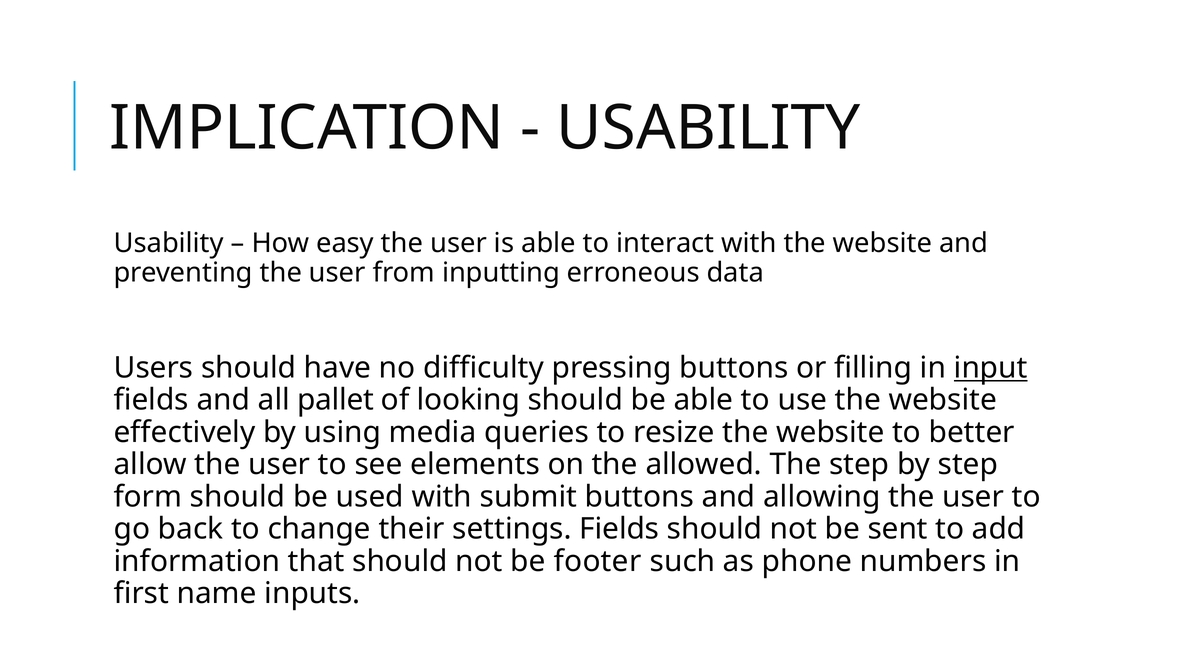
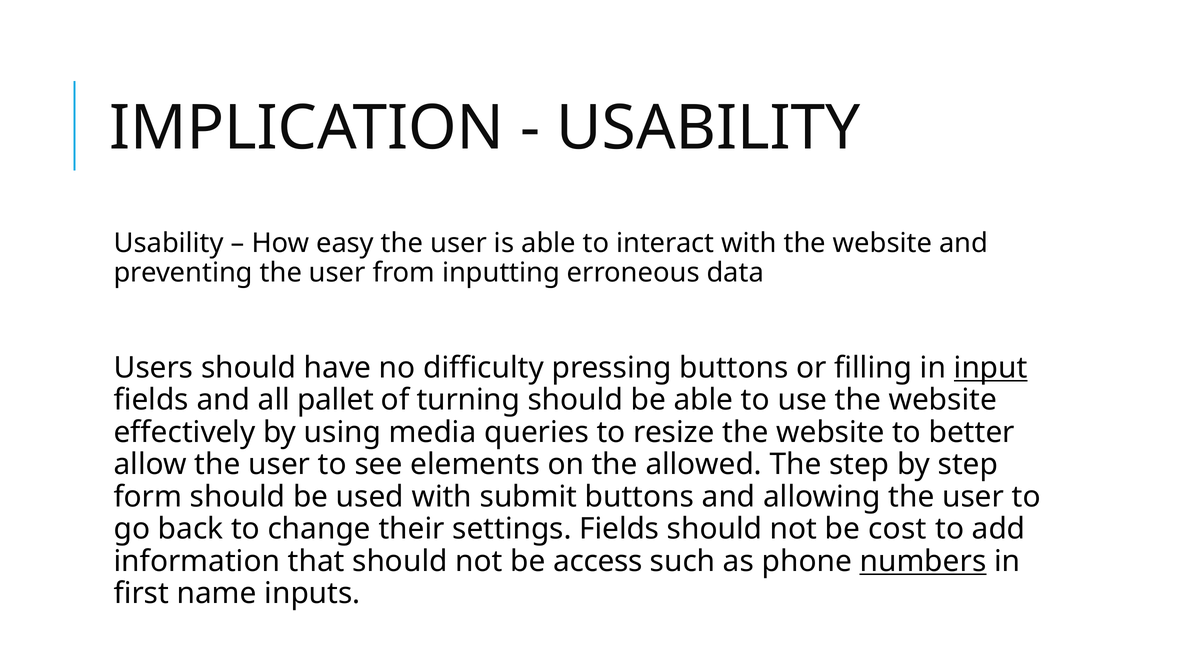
looking: looking -> turning
sent: sent -> cost
footer: footer -> access
numbers underline: none -> present
